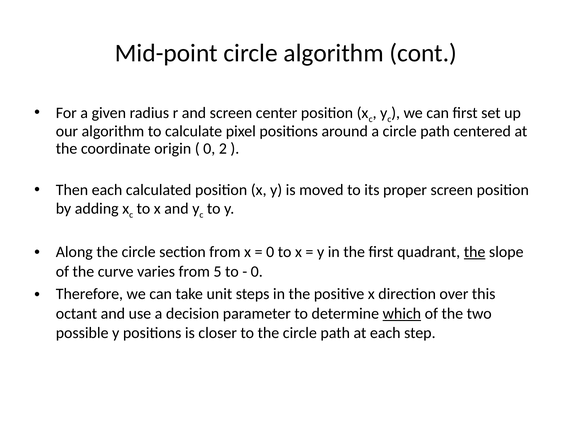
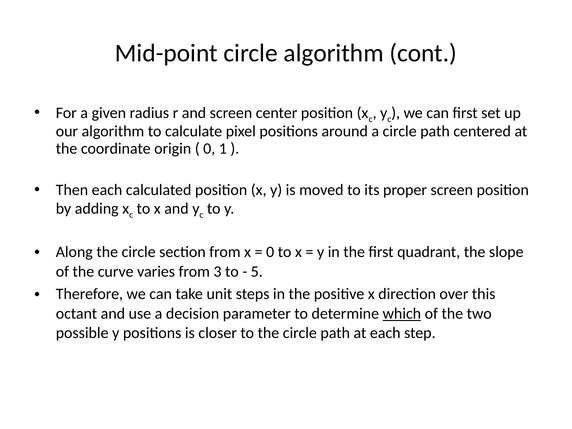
2: 2 -> 1
the at (475, 252) underline: present -> none
5: 5 -> 3
0 at (257, 271): 0 -> 5
